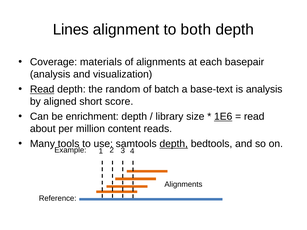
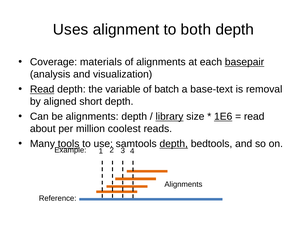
Lines: Lines -> Uses
basepair underline: none -> present
random: random -> variable
is analysis: analysis -> removal
short score: score -> depth
be enrichment: enrichment -> alignments
library underline: none -> present
content: content -> coolest
tools underline: none -> present
